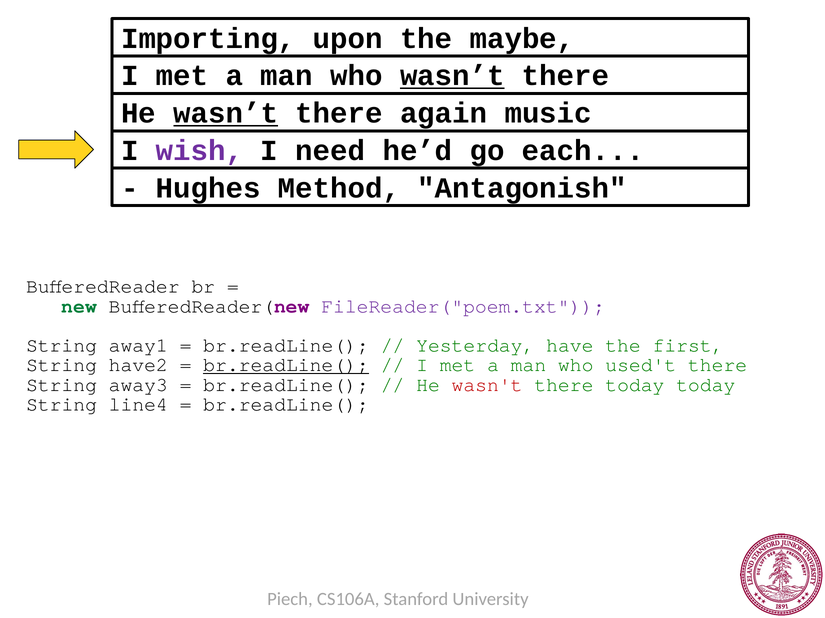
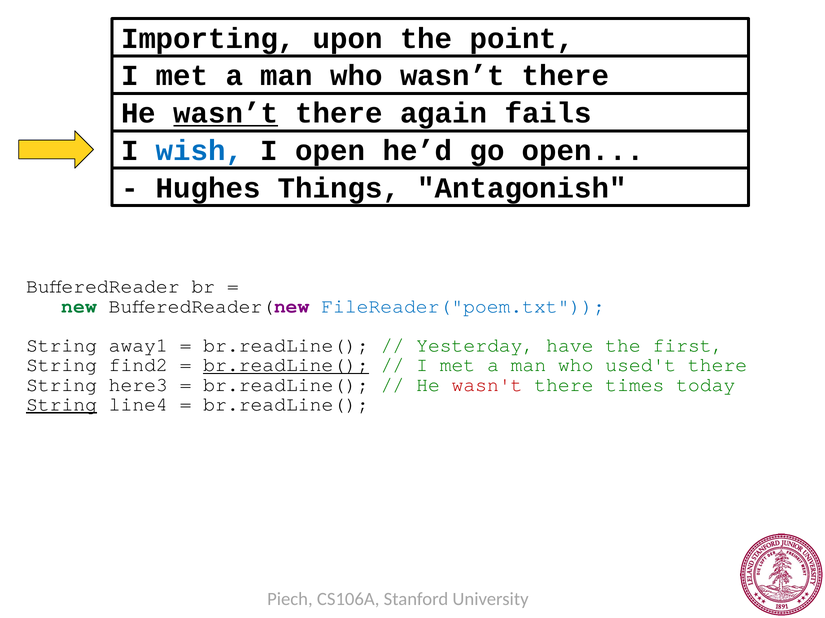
maybe: maybe -> point
wasn’t at (452, 76) underline: present -> none
music: music -> fails
wish colour: purple -> blue
I need: need -> open
go each: each -> open
Method: Method -> Things
FileReader("poem.txt colour: purple -> blue
have2: have2 -> find2
away3: away3 -> here3
there today: today -> times
String at (62, 405) underline: none -> present
